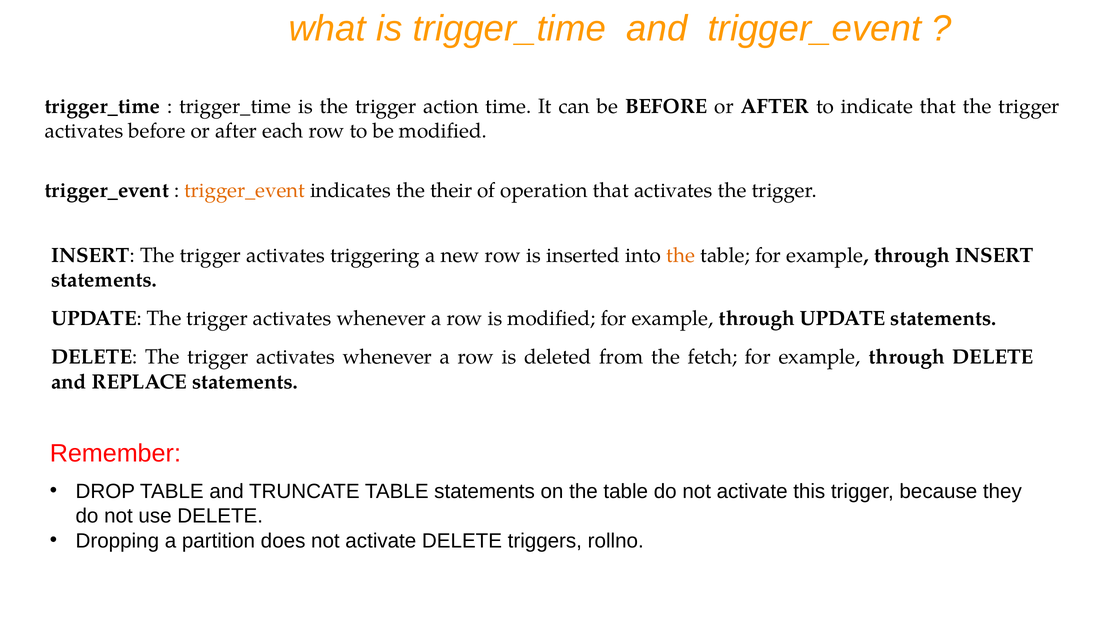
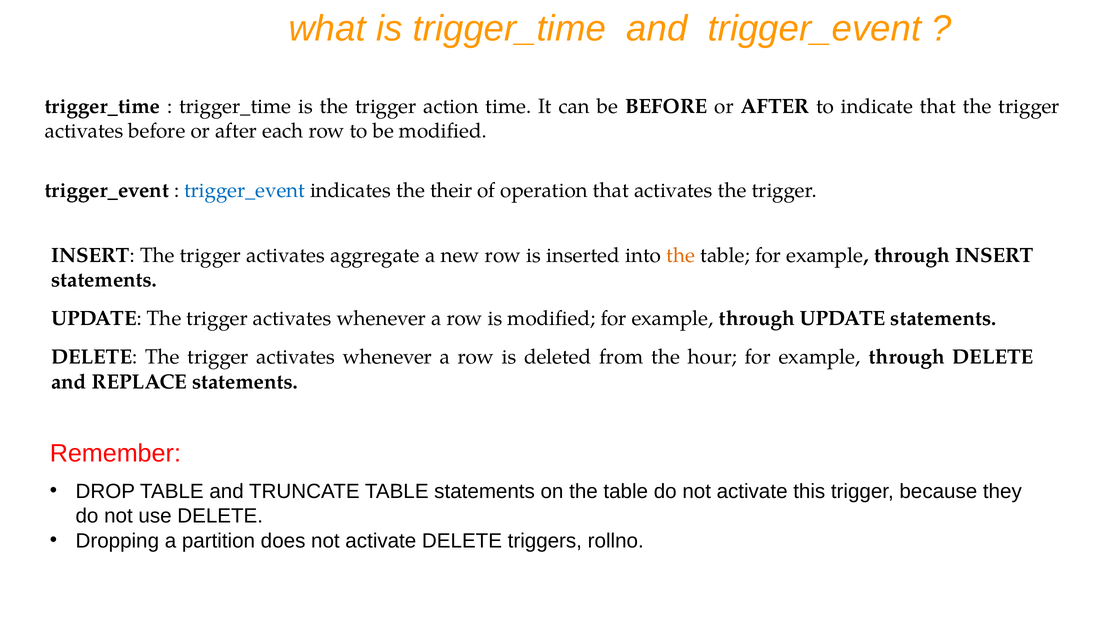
trigger_event at (245, 190) colour: orange -> blue
triggering: triggering -> aggregate
fetch: fetch -> hour
